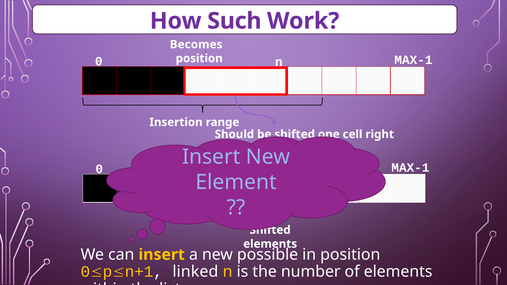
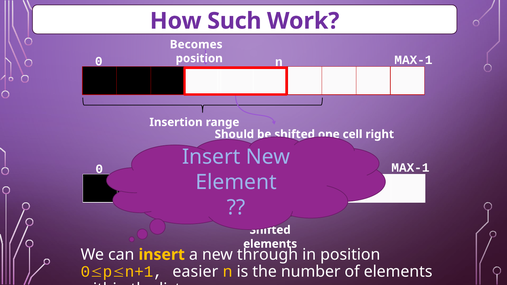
possible: possible -> through
linked: linked -> easier
